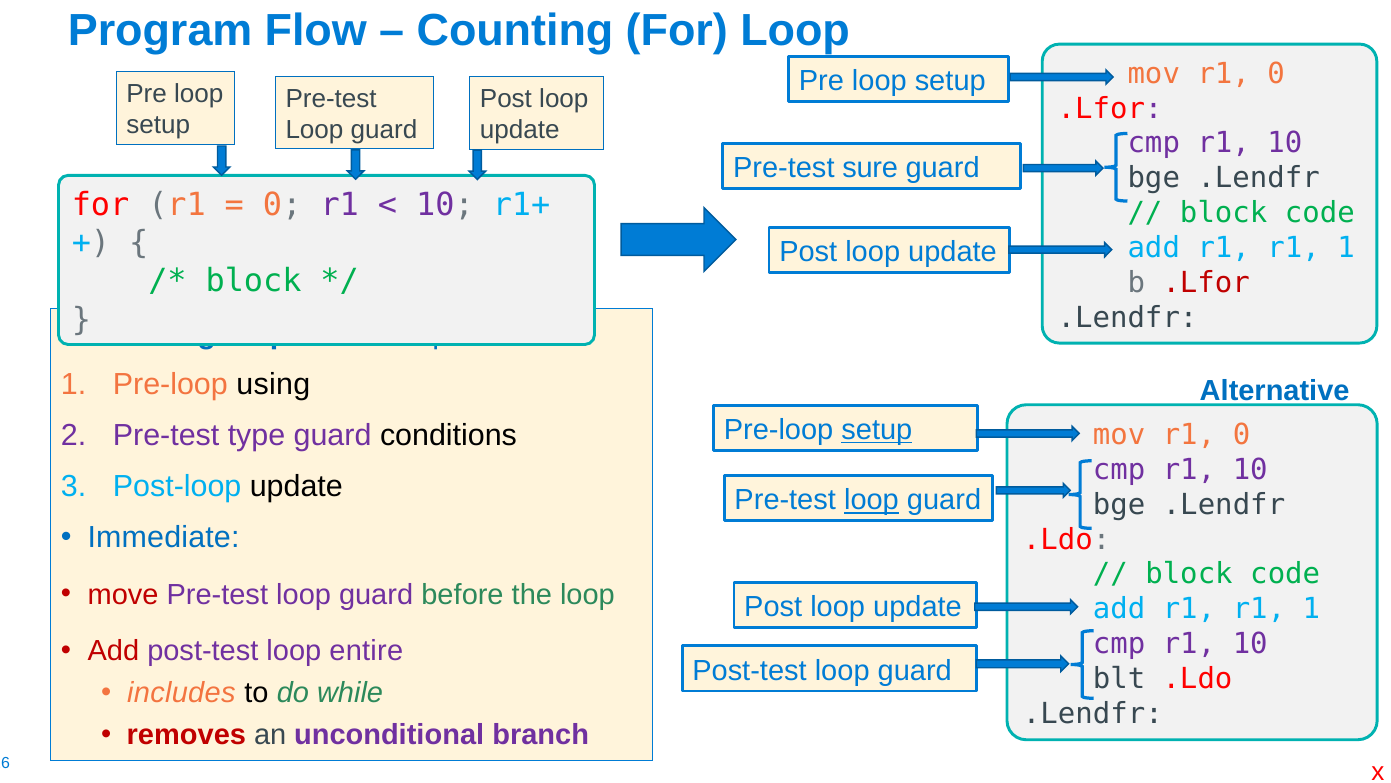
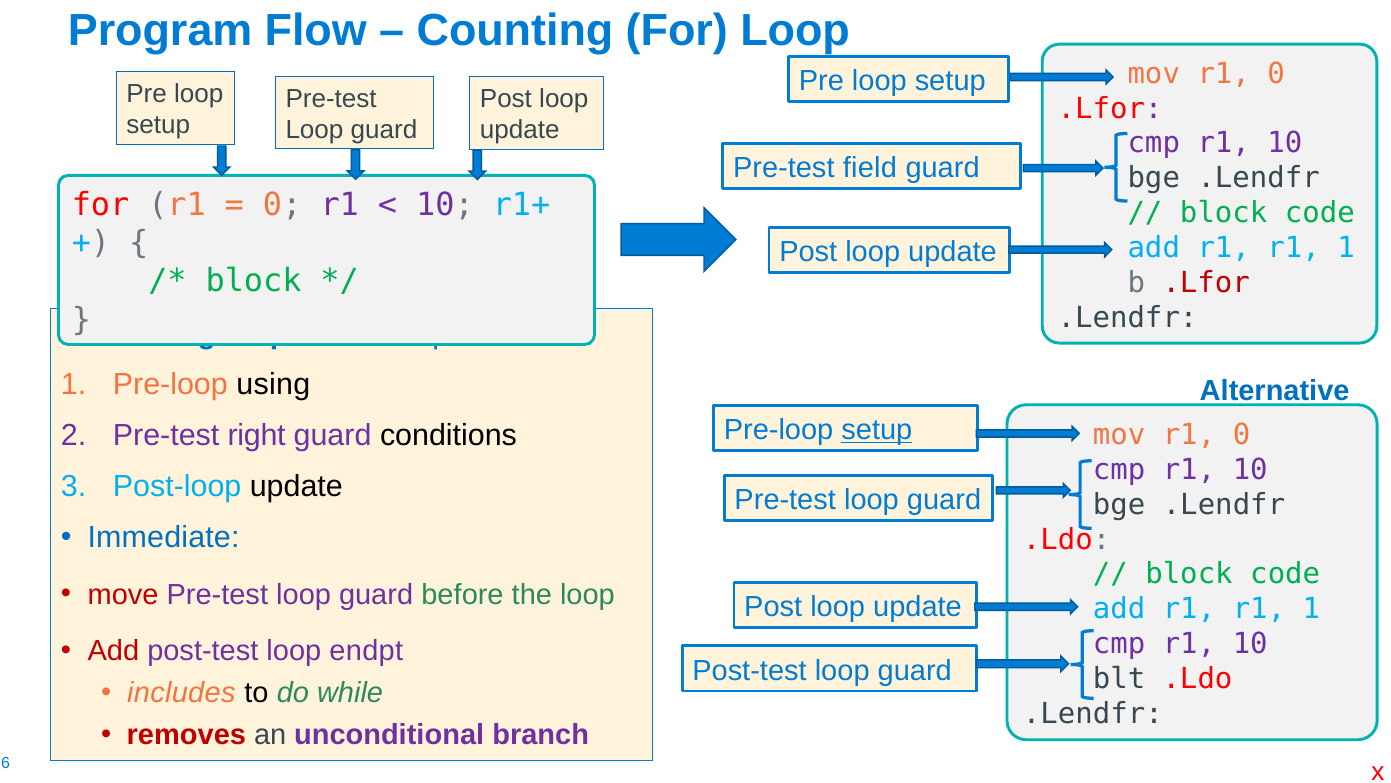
sure: sure -> field
type: type -> right
loop at (871, 500) underline: present -> none
entire: entire -> endpt
